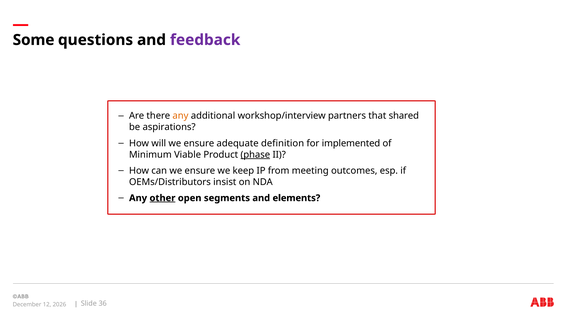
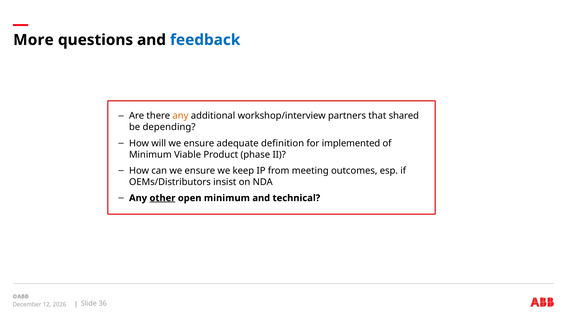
Some: Some -> More
feedback colour: purple -> blue
aspirations: aspirations -> depending
phase underline: present -> none
open segments: segments -> minimum
elements: elements -> technical
